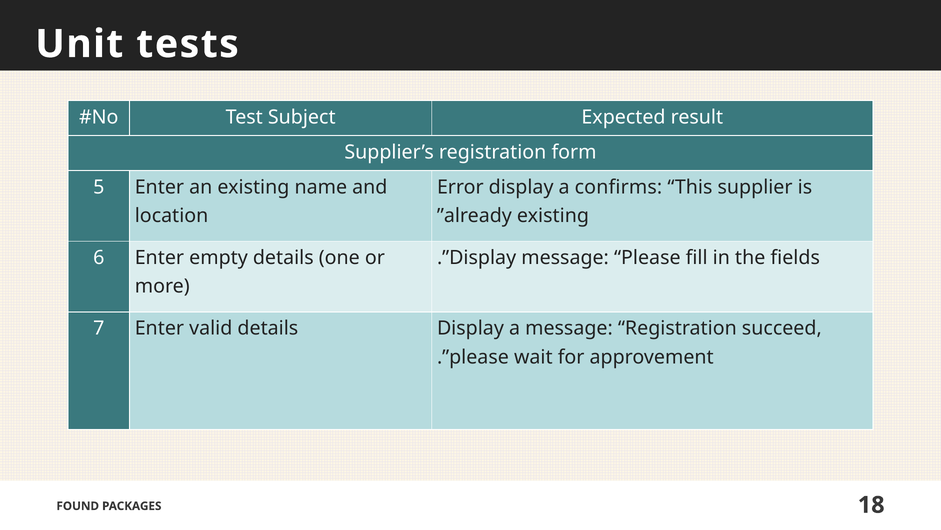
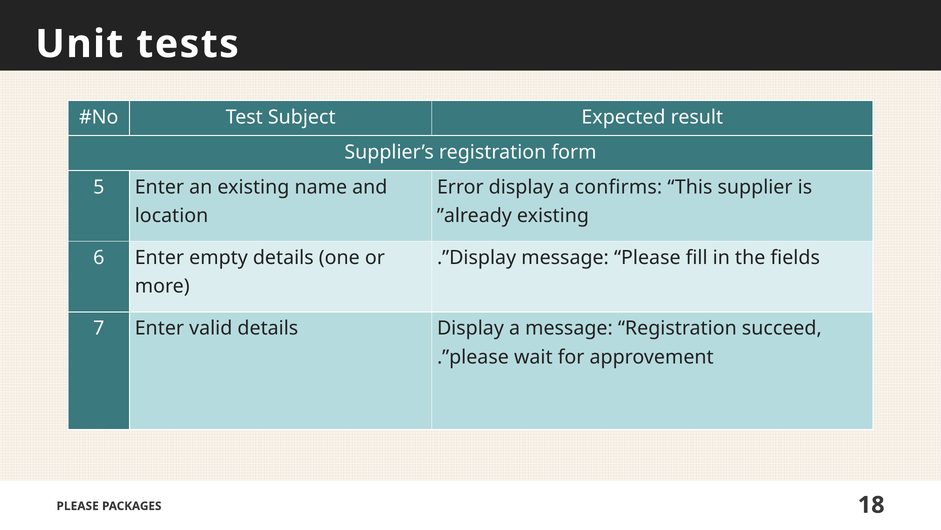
FOUND at (78, 505): FOUND -> PLEASE
